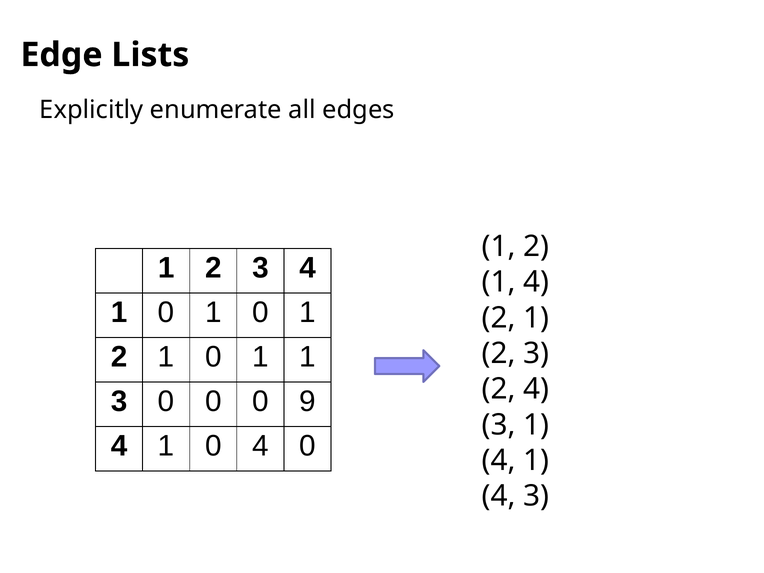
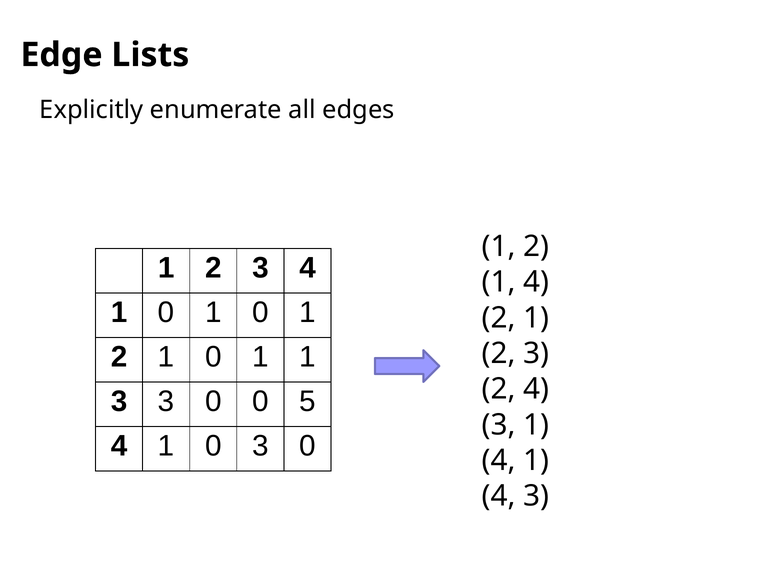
3 0: 0 -> 3
9: 9 -> 5
0 4: 4 -> 3
